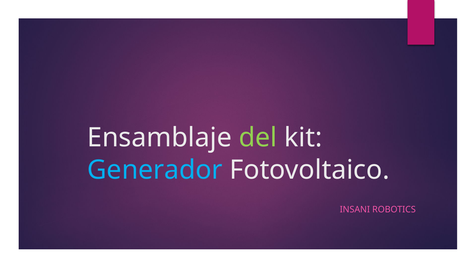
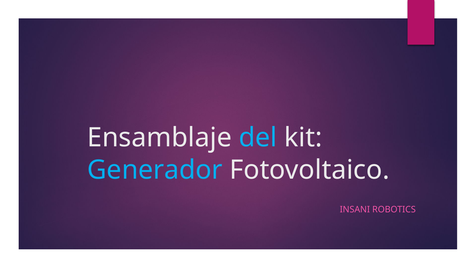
del colour: light green -> light blue
